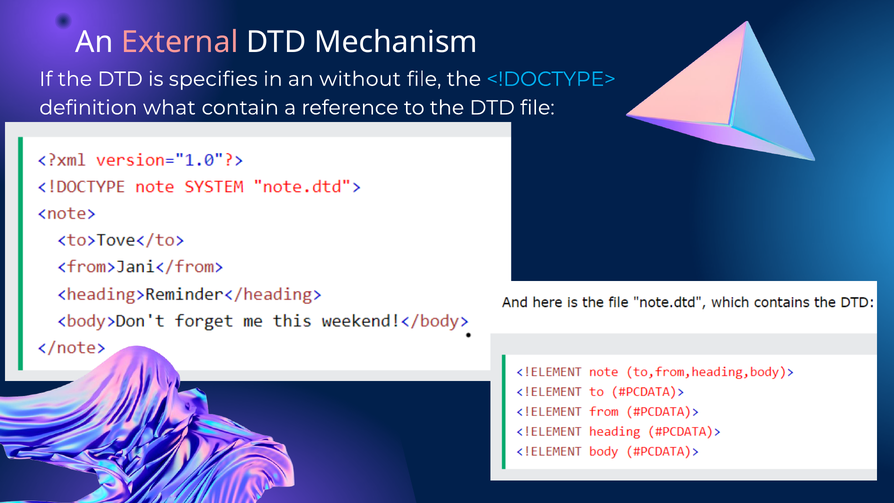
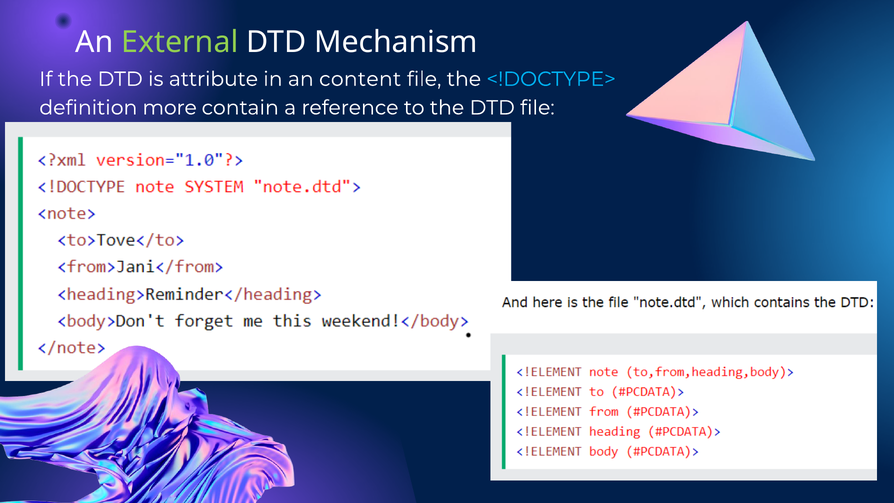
External colour: pink -> light green
specifies: specifies -> attribute
without: without -> content
what: what -> more
